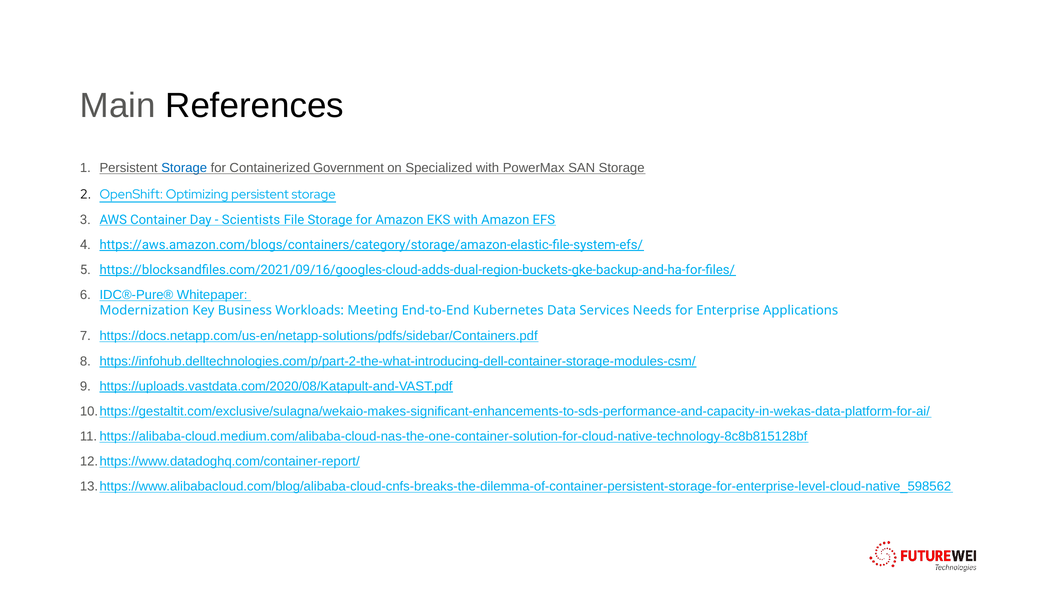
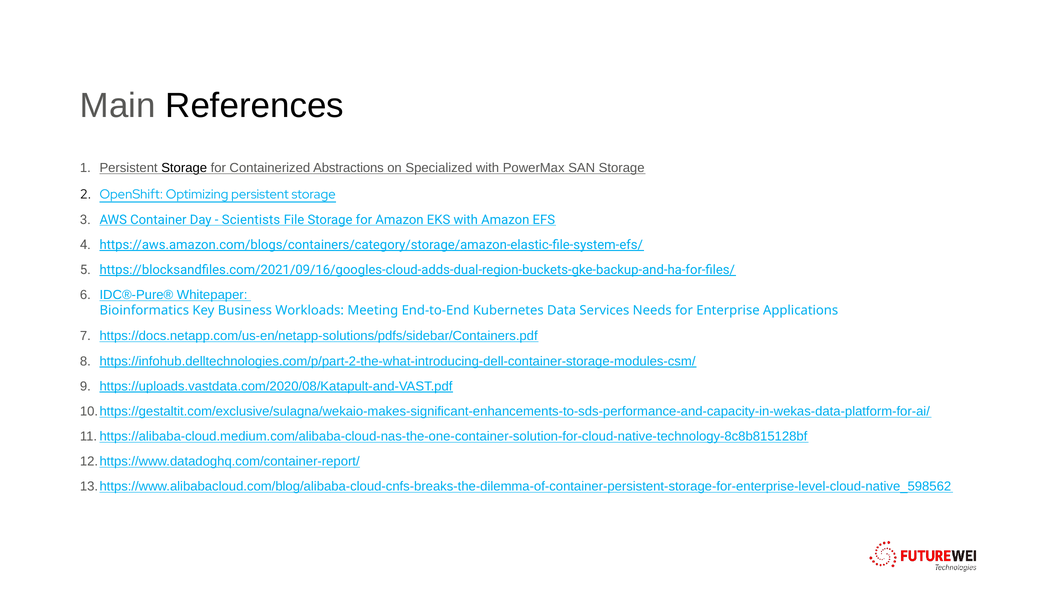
Storage at (184, 168) colour: blue -> black
Government: Government -> Abstractions
Modernization: Modernization -> Bioinformatics
